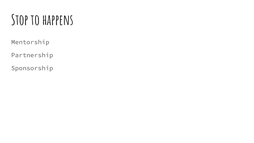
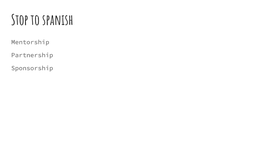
happens: happens -> spanish
